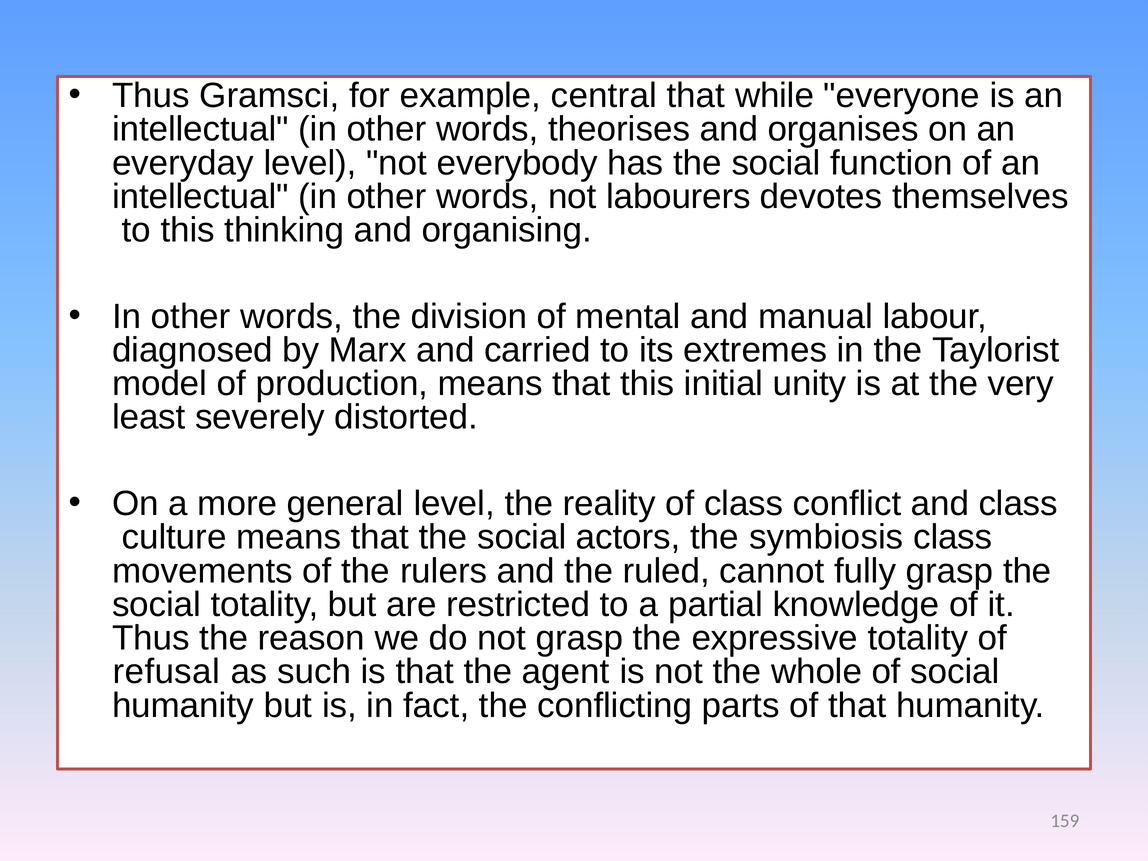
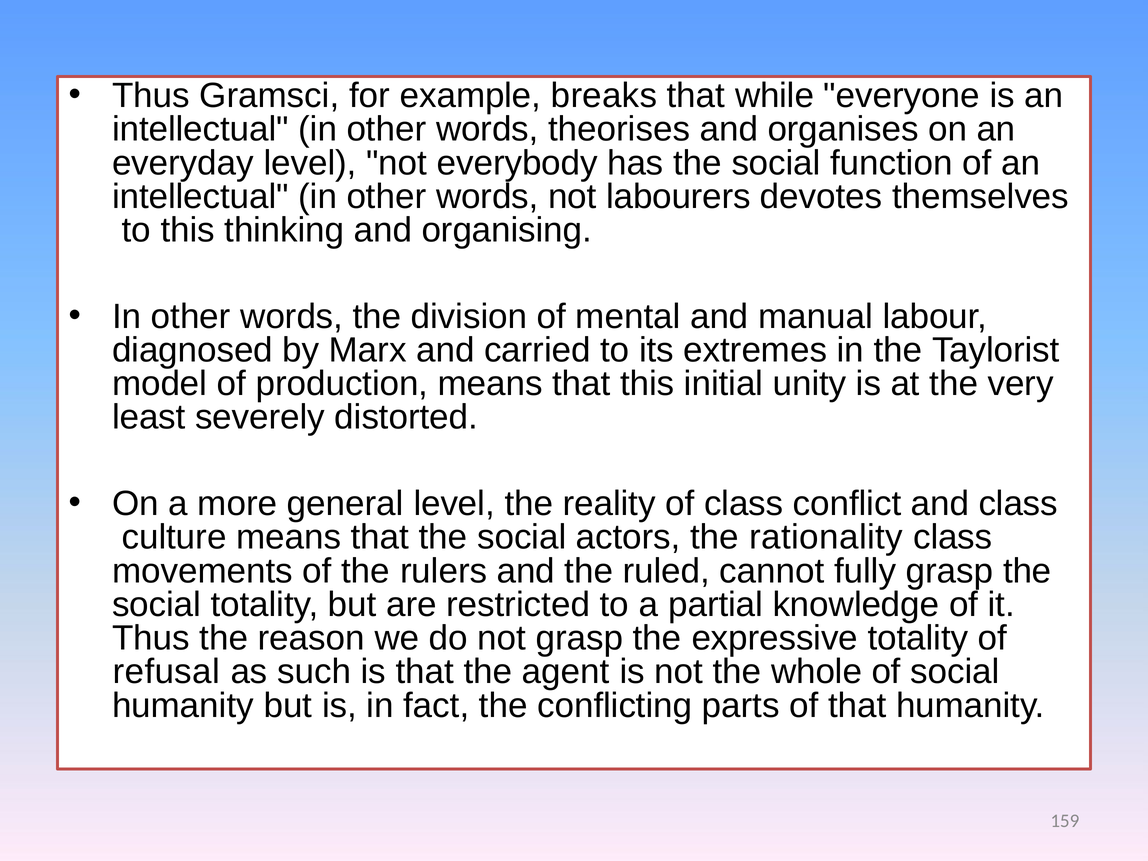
central: central -> breaks
symbiosis: symbiosis -> rationality
